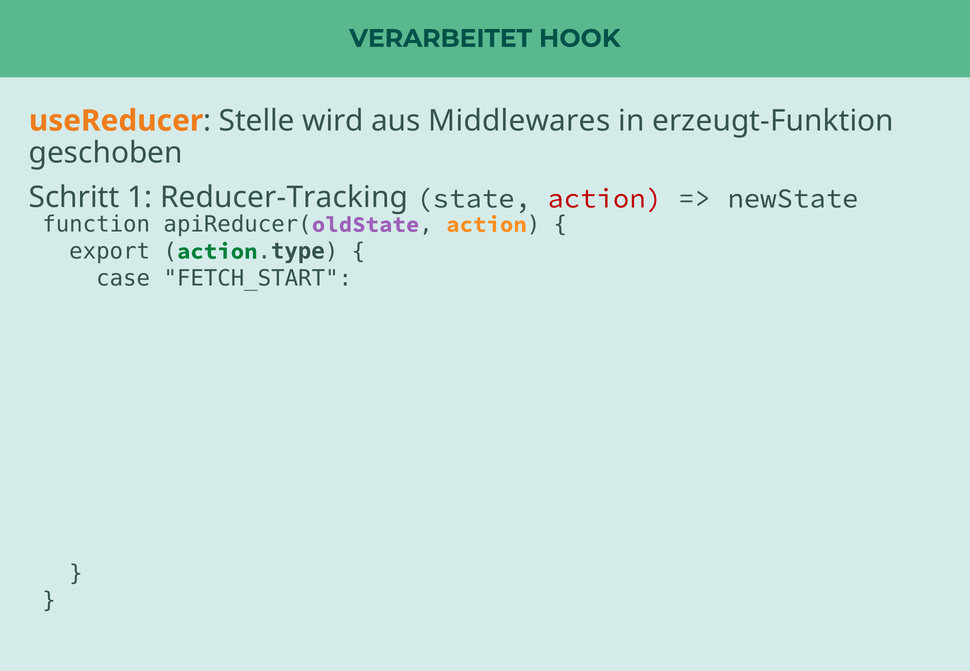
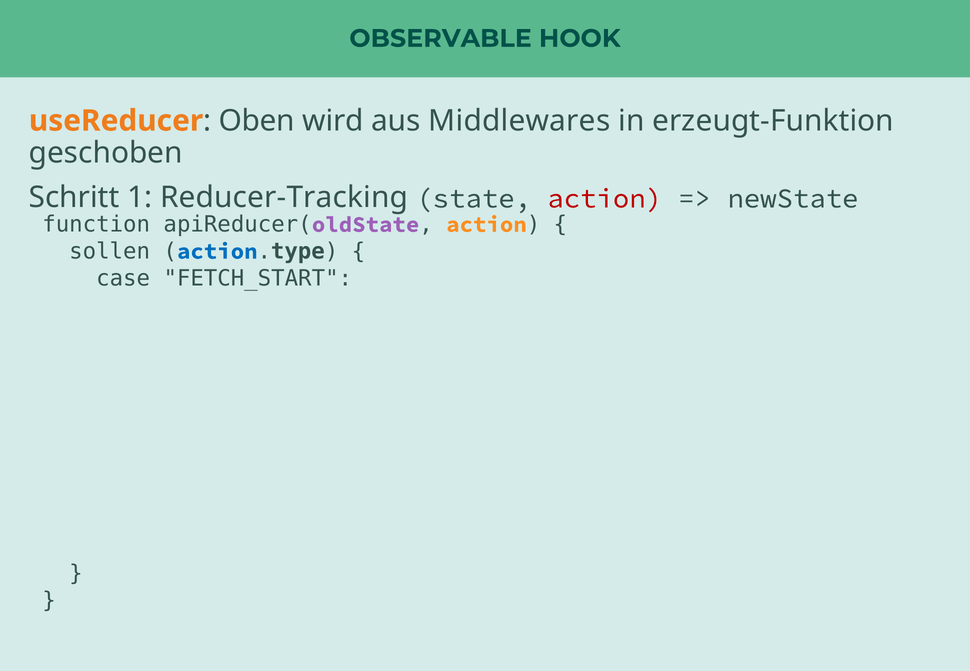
VERARBEITET: VERARBEITET -> OBSERVABLE
Stelle: Stelle -> Oben
export: export -> sollen
action at (217, 251) colour: green -> blue
